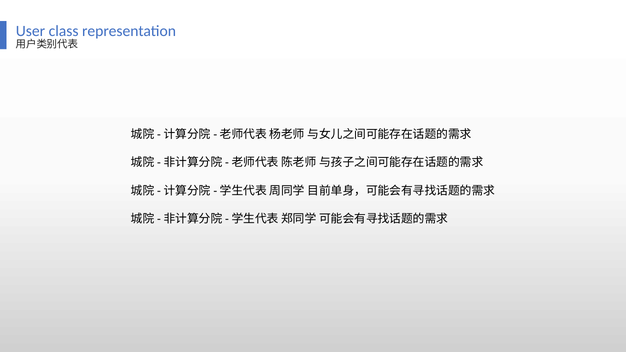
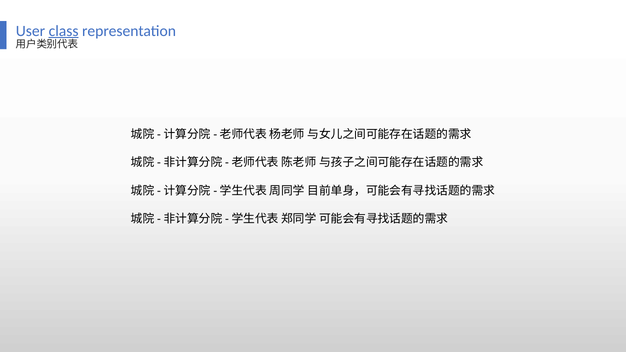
class underline: none -> present
